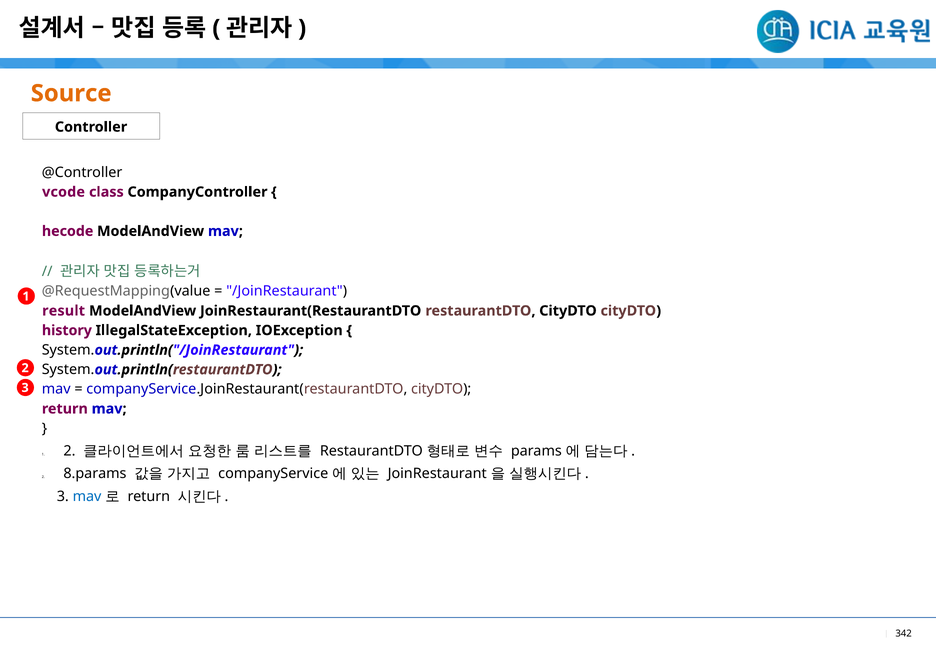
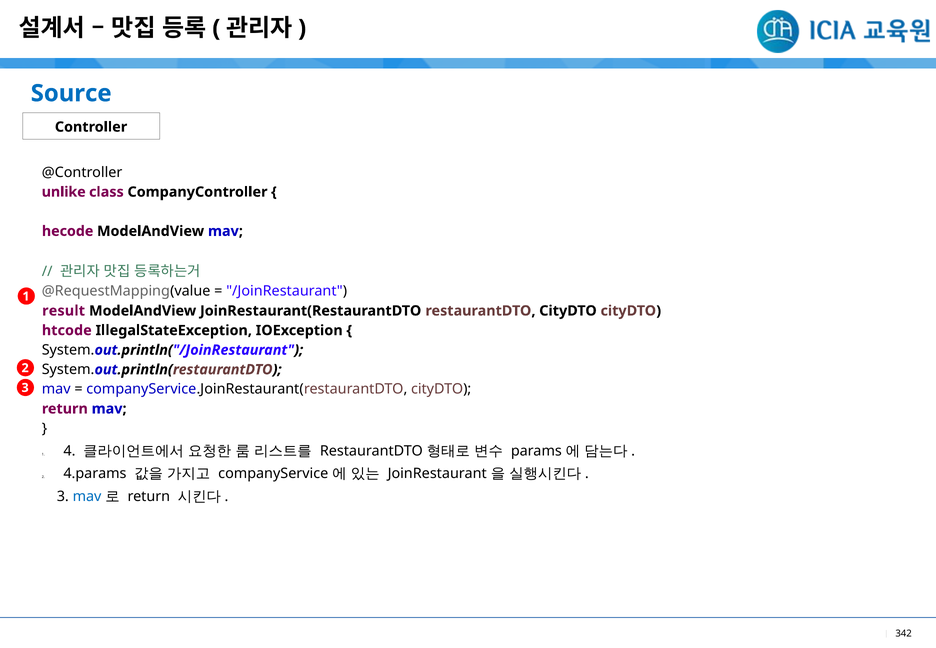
Source colour: orange -> blue
vcode: vcode -> unlike
history: history -> htcode
2 at (69, 451): 2 -> 4
8.params: 8.params -> 4.params
